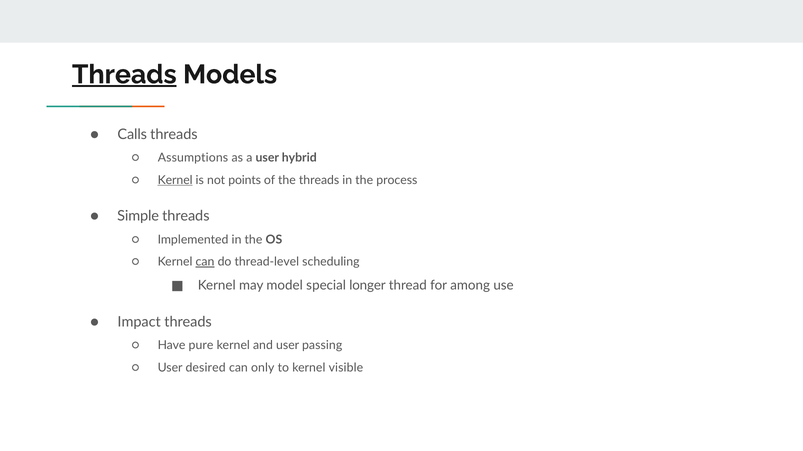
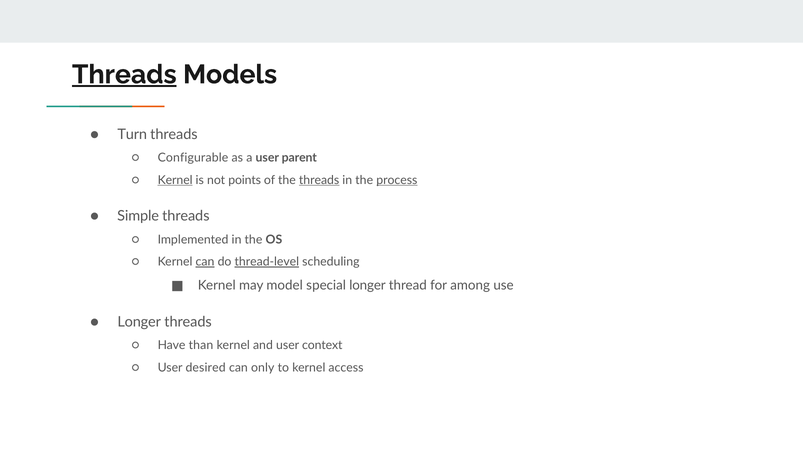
Calls: Calls -> Turn
Assumptions: Assumptions -> Configurable
hybrid: hybrid -> parent
threads at (319, 180) underline: none -> present
process underline: none -> present
thread-level underline: none -> present
Impact at (139, 322): Impact -> Longer
pure: pure -> than
passing: passing -> context
visible: visible -> access
